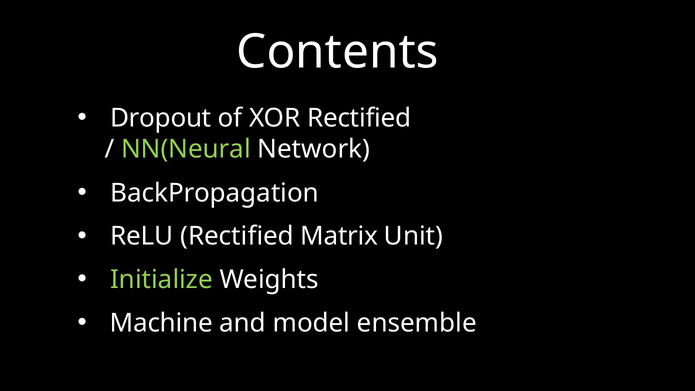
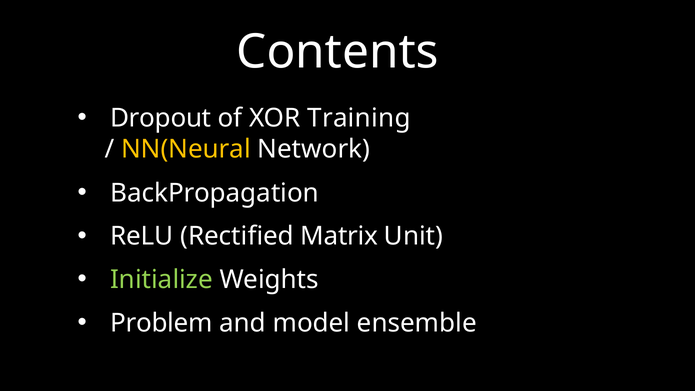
XOR Rectified: Rectified -> Training
NN(Neural colour: light green -> yellow
Machine: Machine -> Problem
